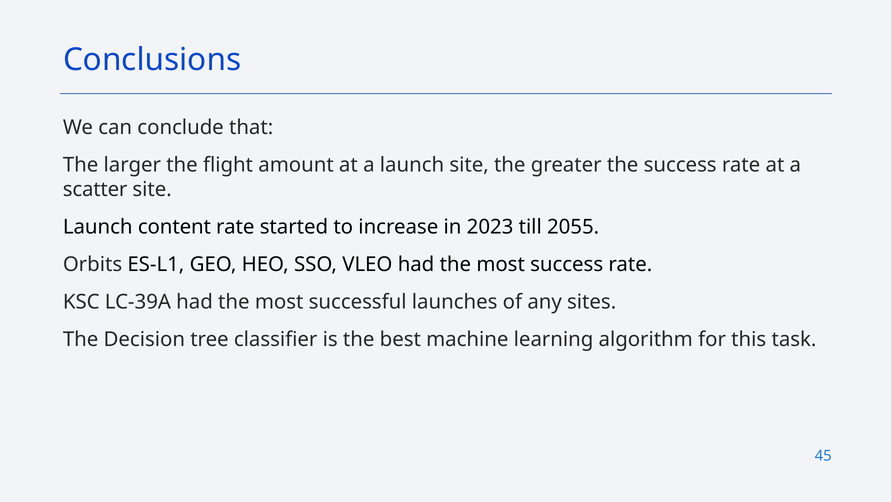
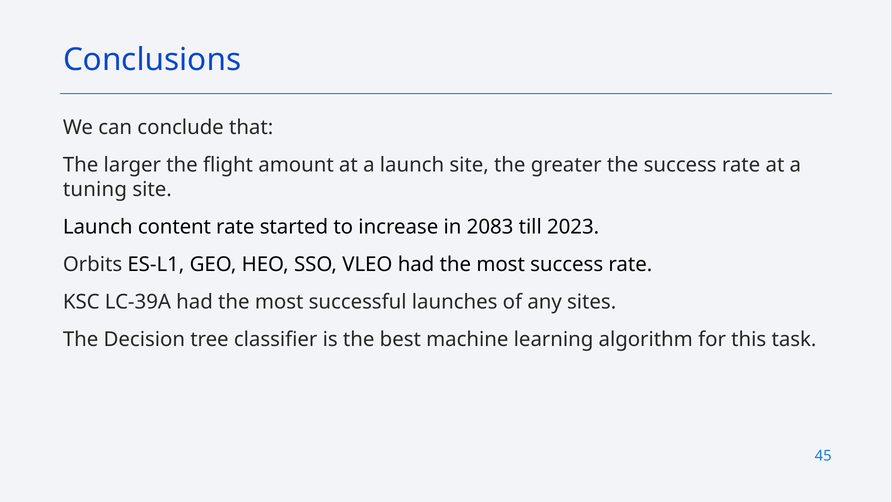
scatter: scatter -> tuning
2023: 2023 -> 2083
2055: 2055 -> 2023
